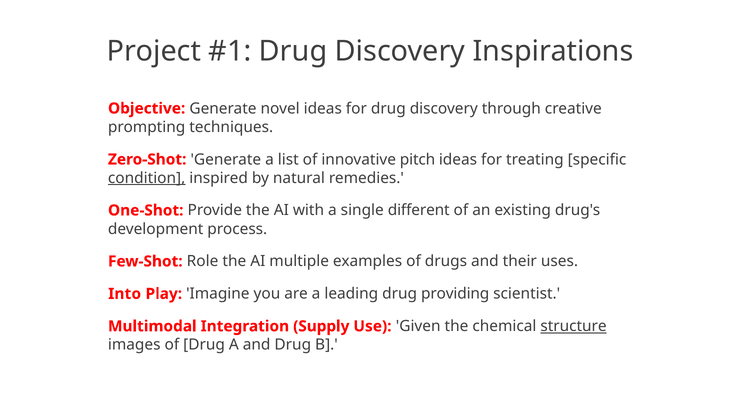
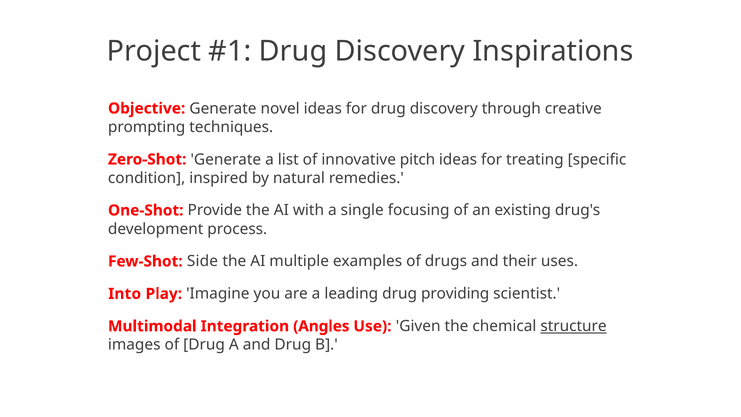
condition underline: present -> none
different: different -> focusing
Role: Role -> Side
Supply: Supply -> Angles
